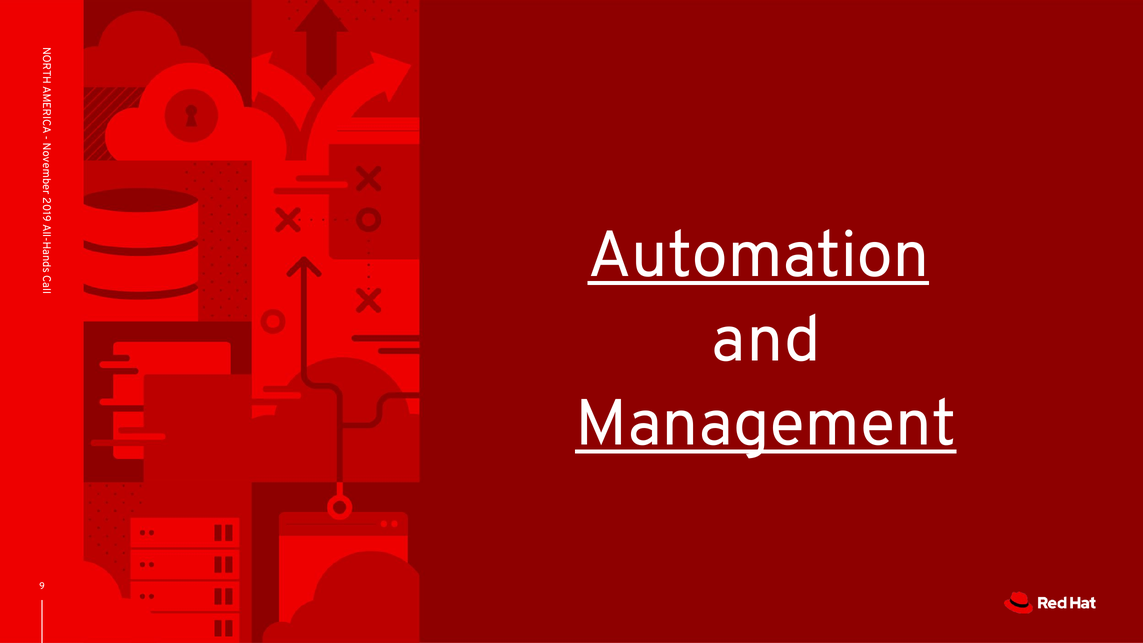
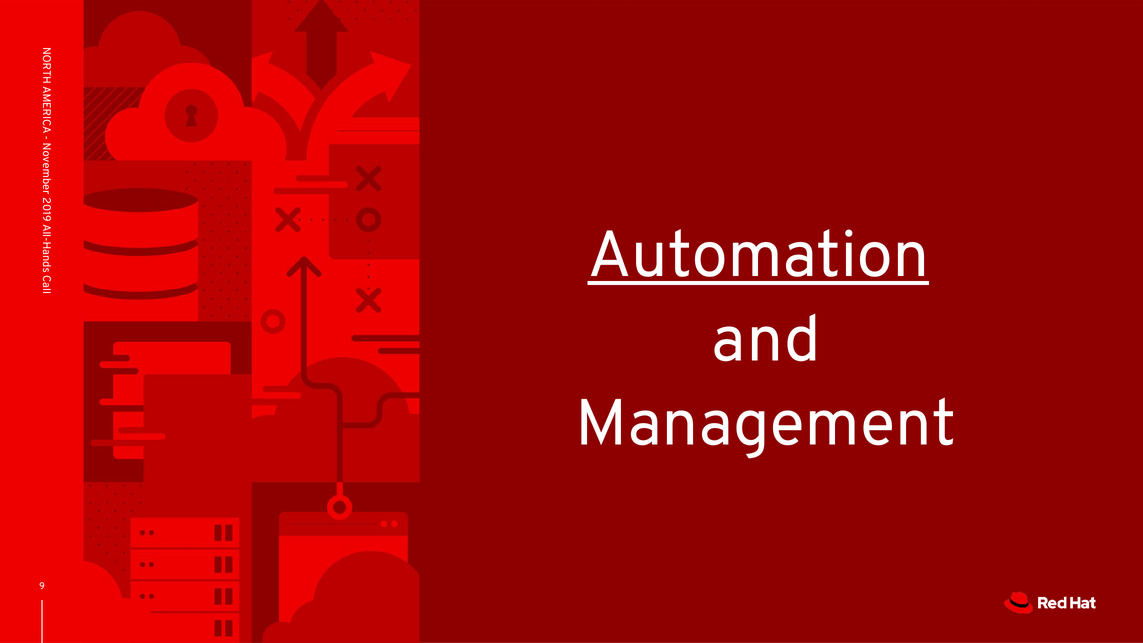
Management underline: present -> none
